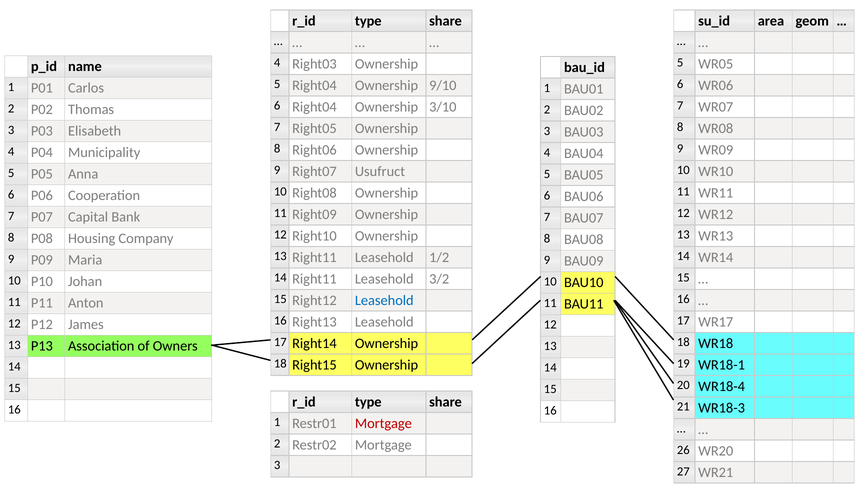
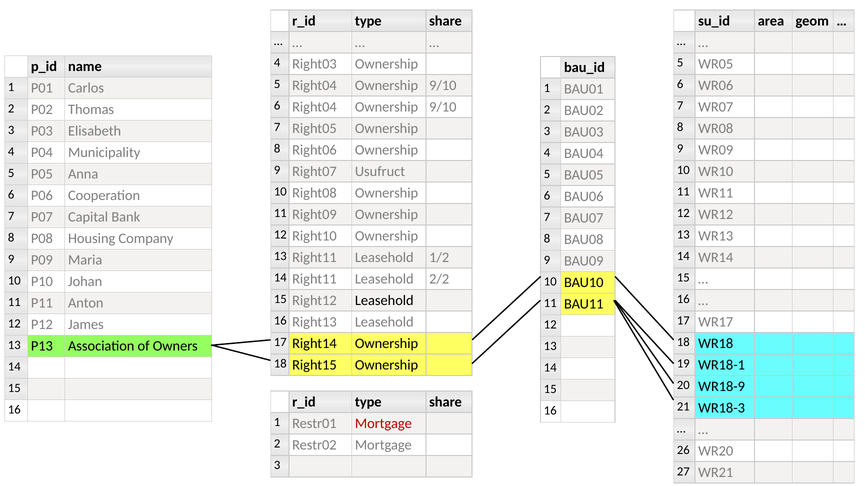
6 Right04 Ownership 3/10: 3/10 -> 9/10
3/2: 3/2 -> 2/2
Leasehold at (384, 301) colour: blue -> black
WR18-4: WR18-4 -> WR18-9
